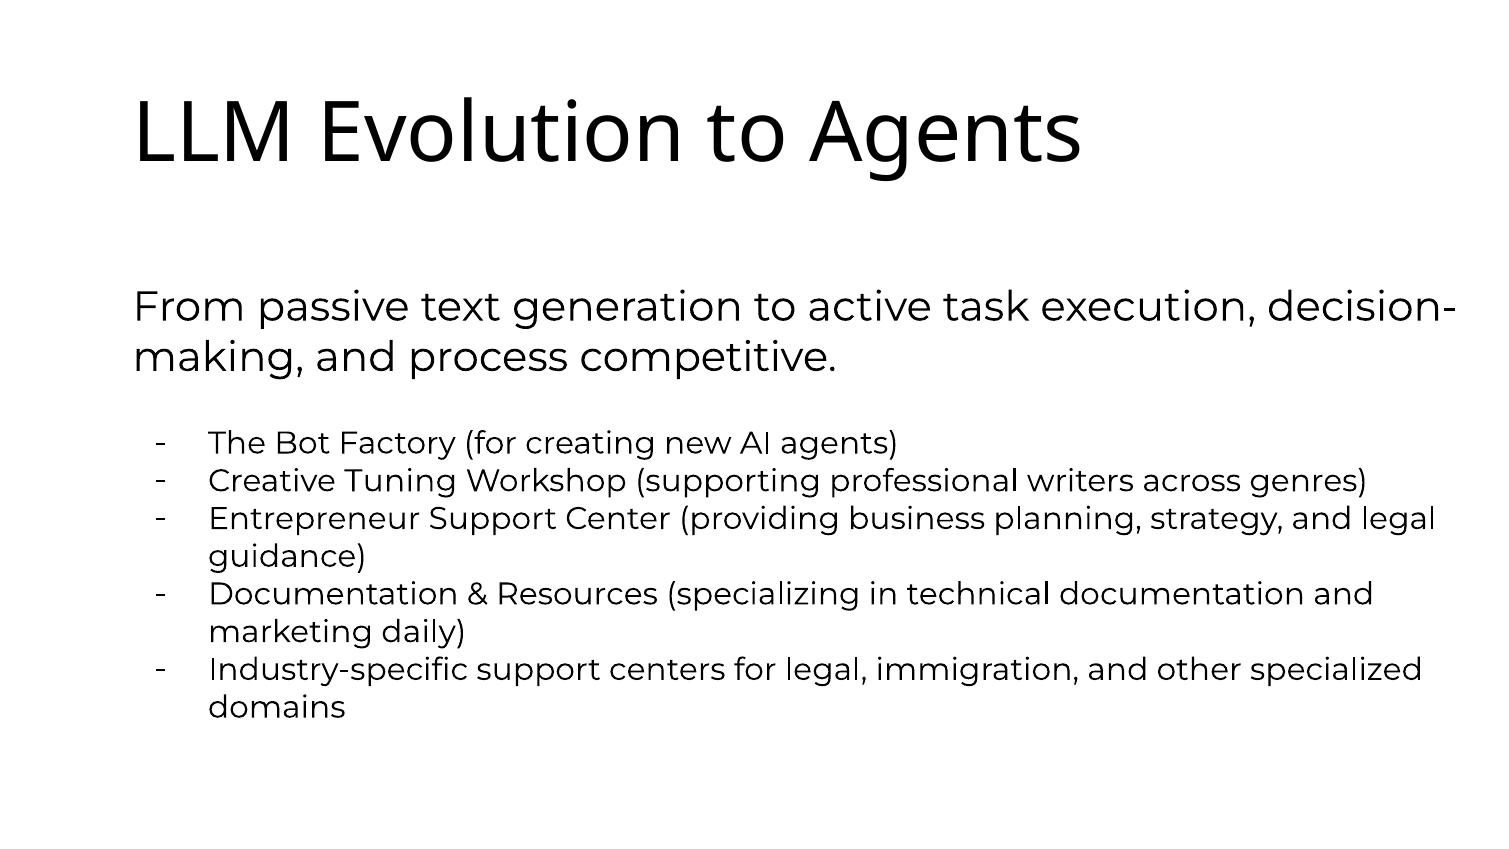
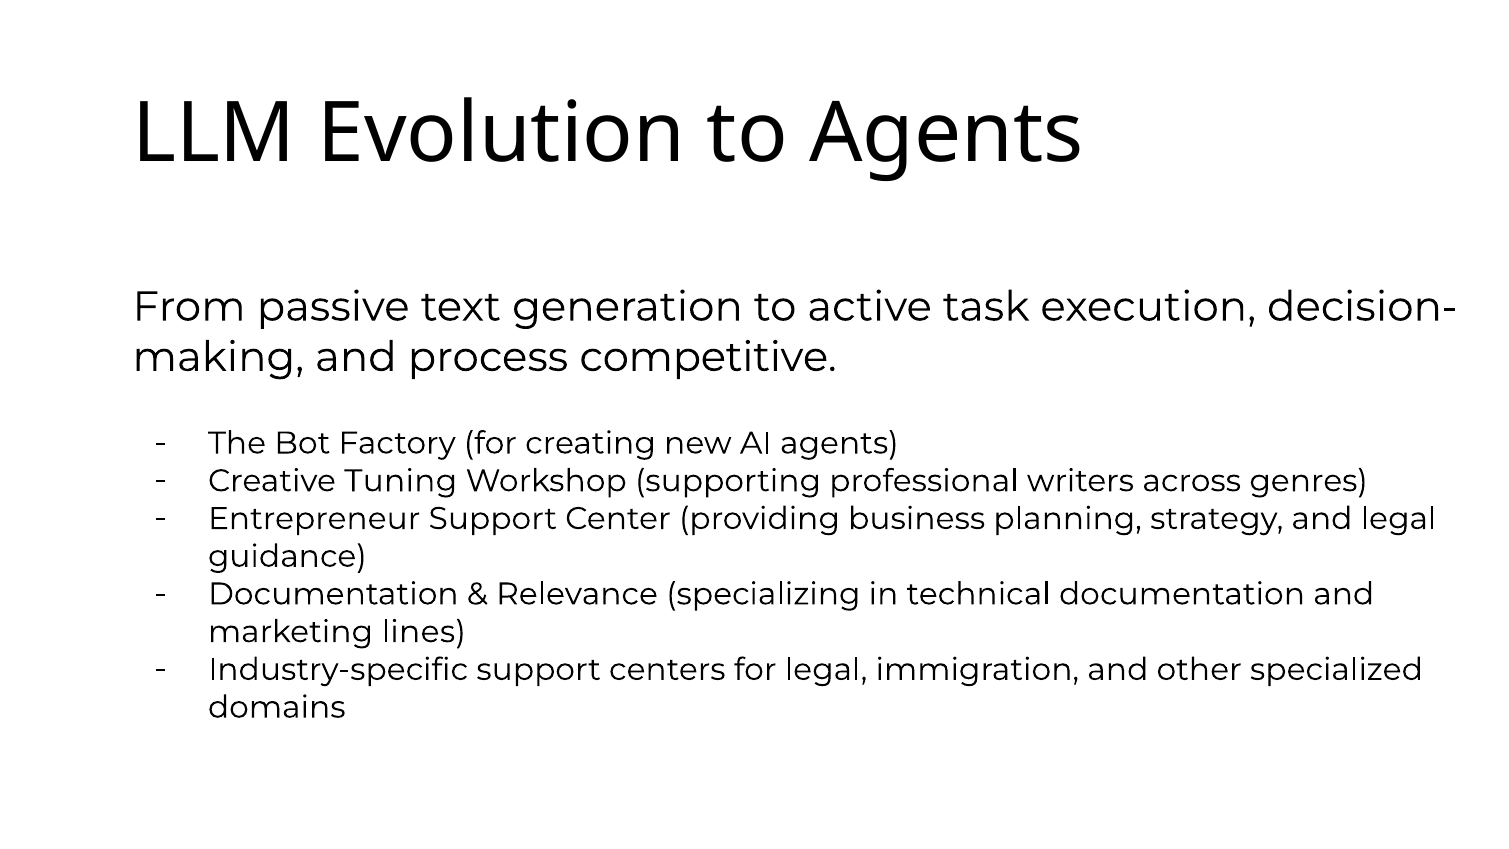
Resources: Resources -> Relevance
daily: daily -> lines
